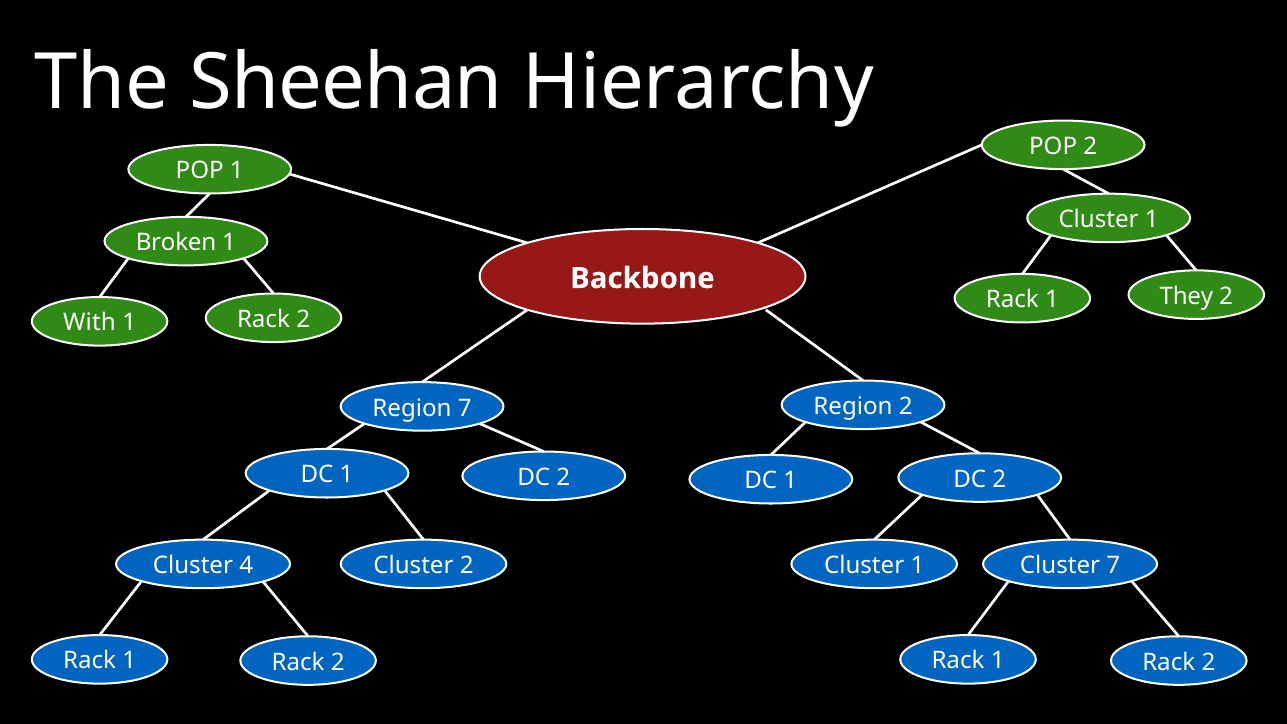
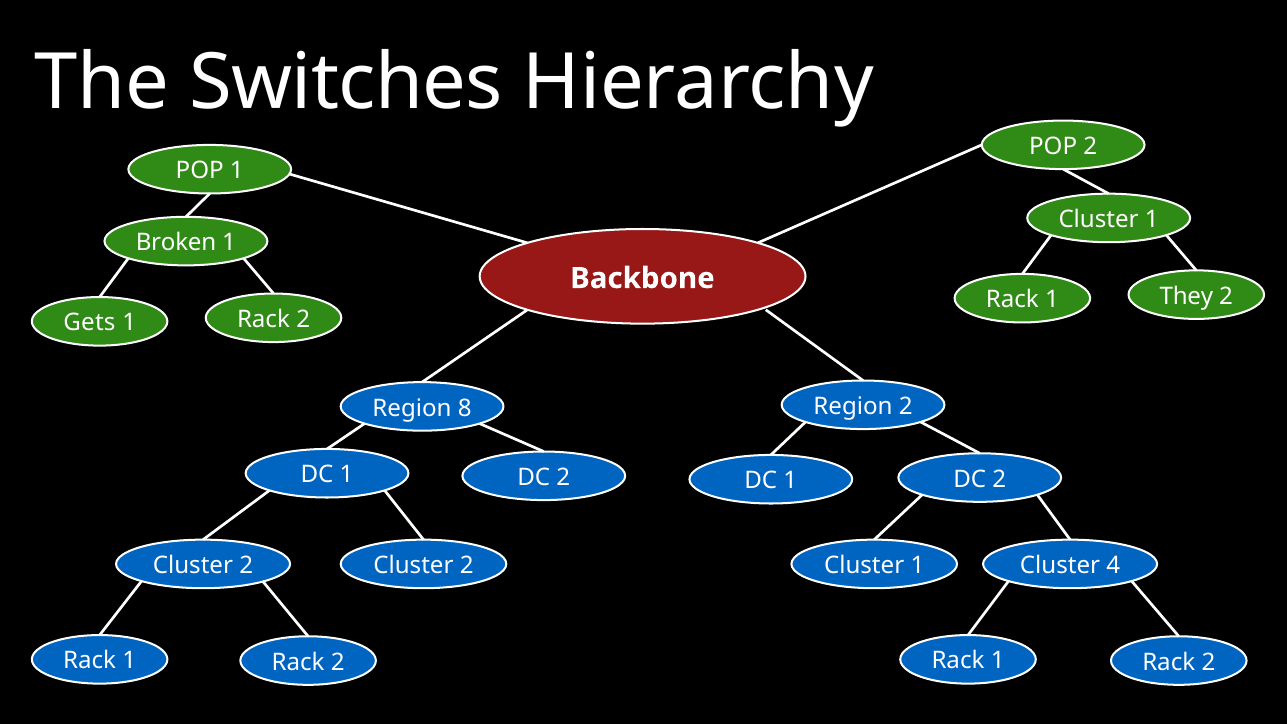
Sheehan: Sheehan -> Switches
With: With -> Gets
Region 7: 7 -> 8
4 at (246, 566): 4 -> 2
Cluster 7: 7 -> 4
